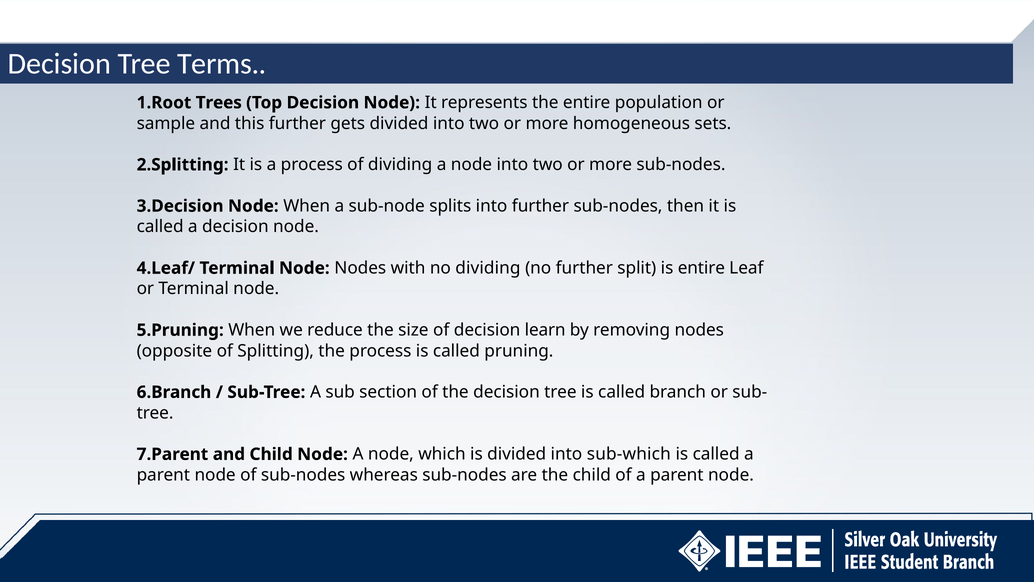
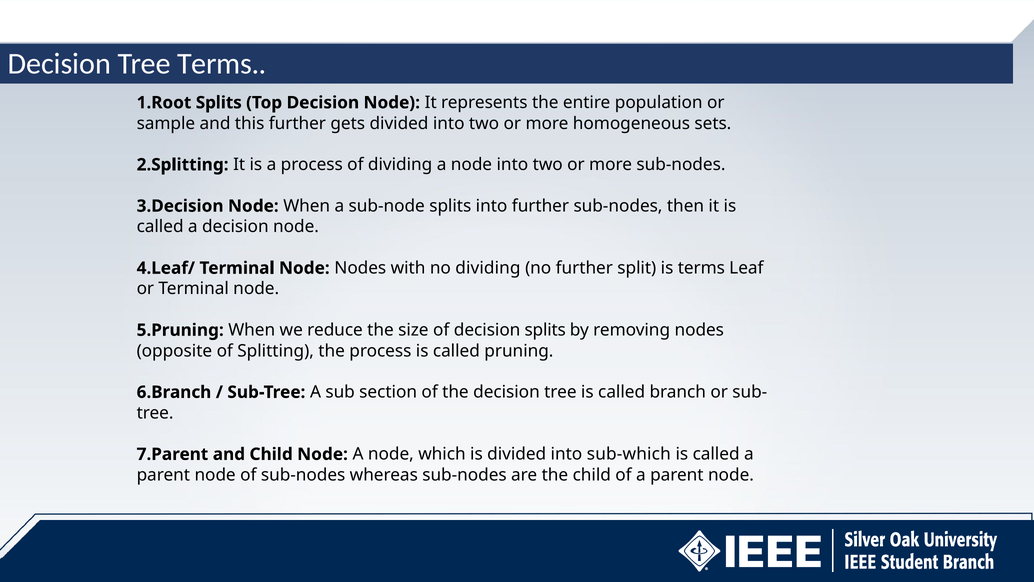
Trees at (219, 103): Trees -> Splits
is entire: entire -> terms
decision learn: learn -> splits
